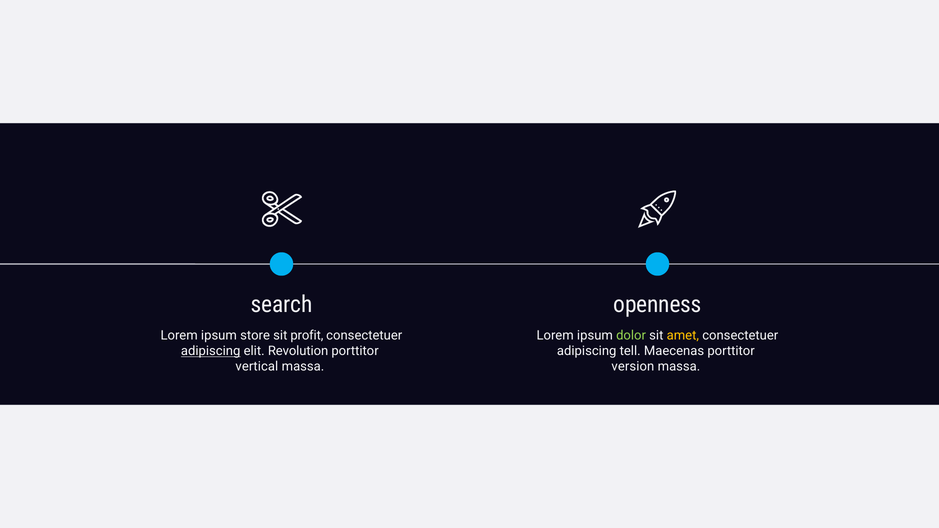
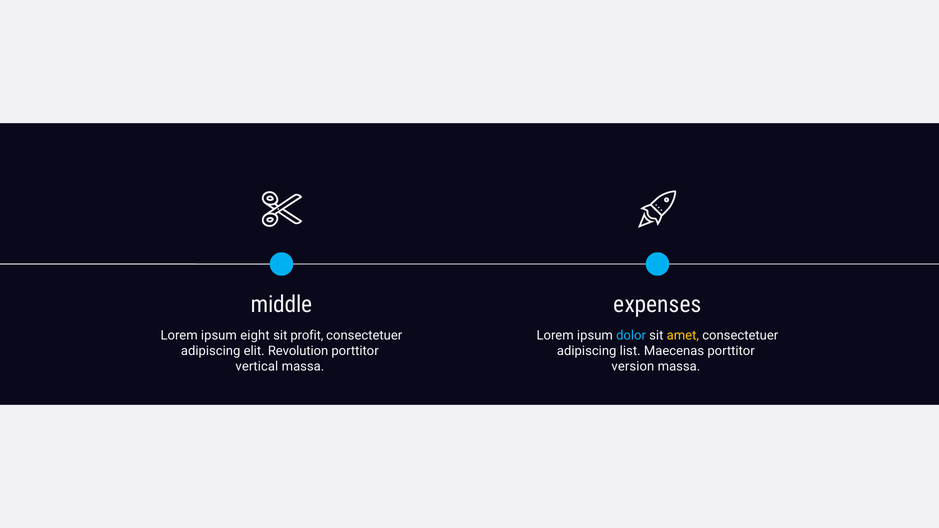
search: search -> middle
openness: openness -> expenses
store: store -> eight
dolor colour: light green -> light blue
adipiscing at (211, 351) underline: present -> none
tell: tell -> list
